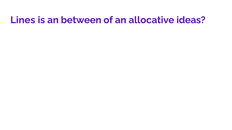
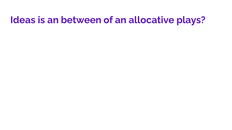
Lines: Lines -> Ideas
ideas: ideas -> plays
